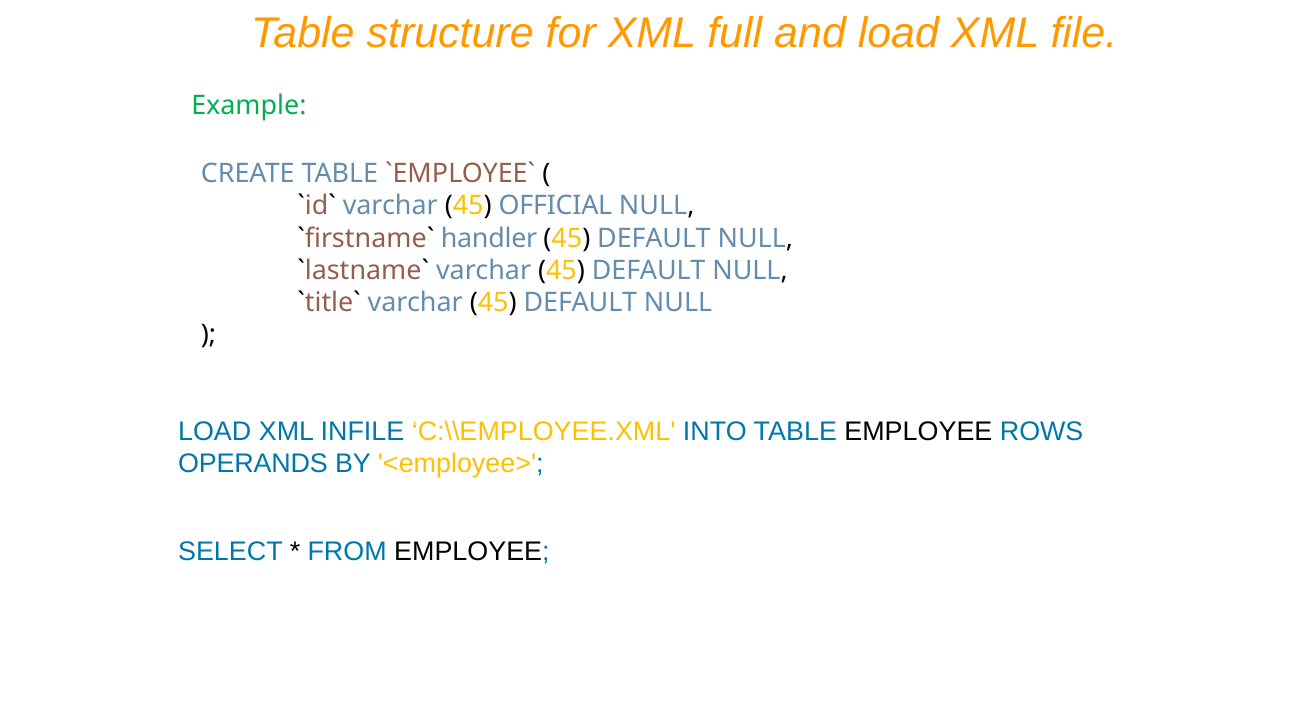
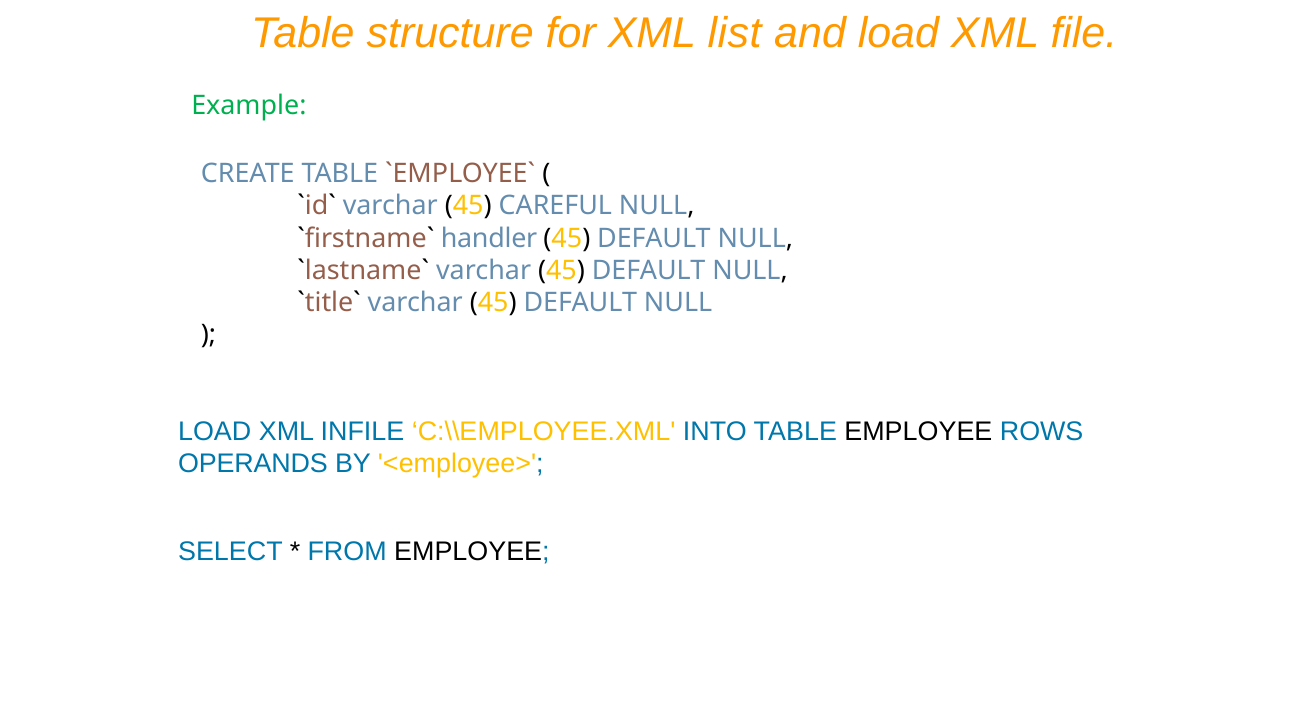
full: full -> list
OFFICIAL: OFFICIAL -> CAREFUL
